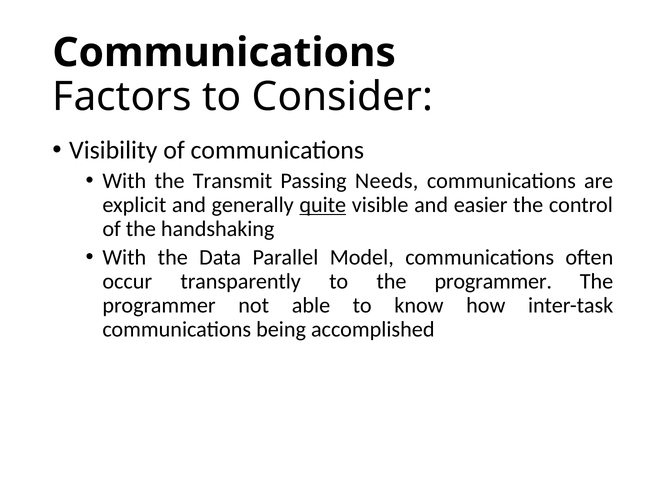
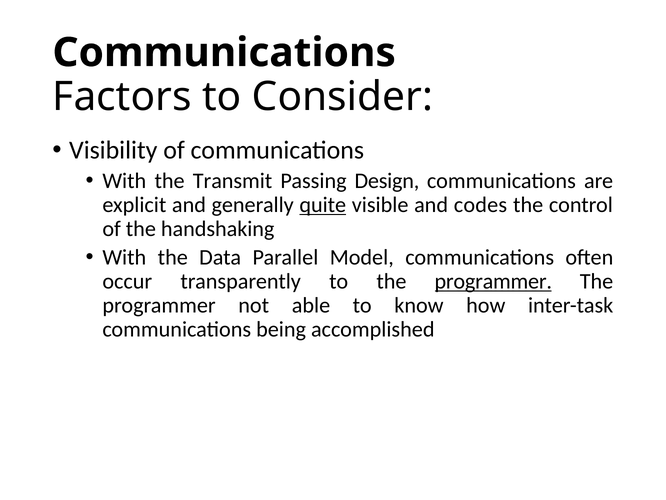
Needs: Needs -> Design
easier: easier -> codes
programmer at (493, 281) underline: none -> present
